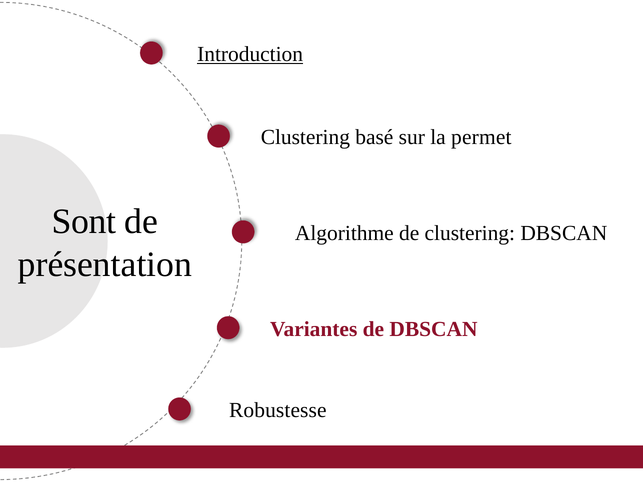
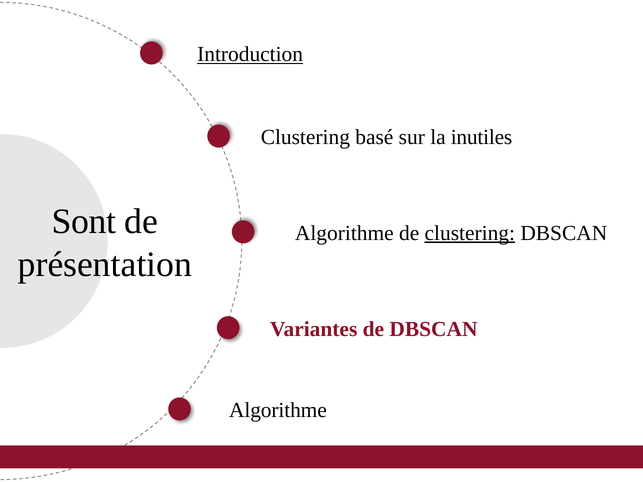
permet: permet -> inutiles
clustering at (470, 233) underline: none -> present
Robustesse at (278, 410): Robustesse -> Algorithme
